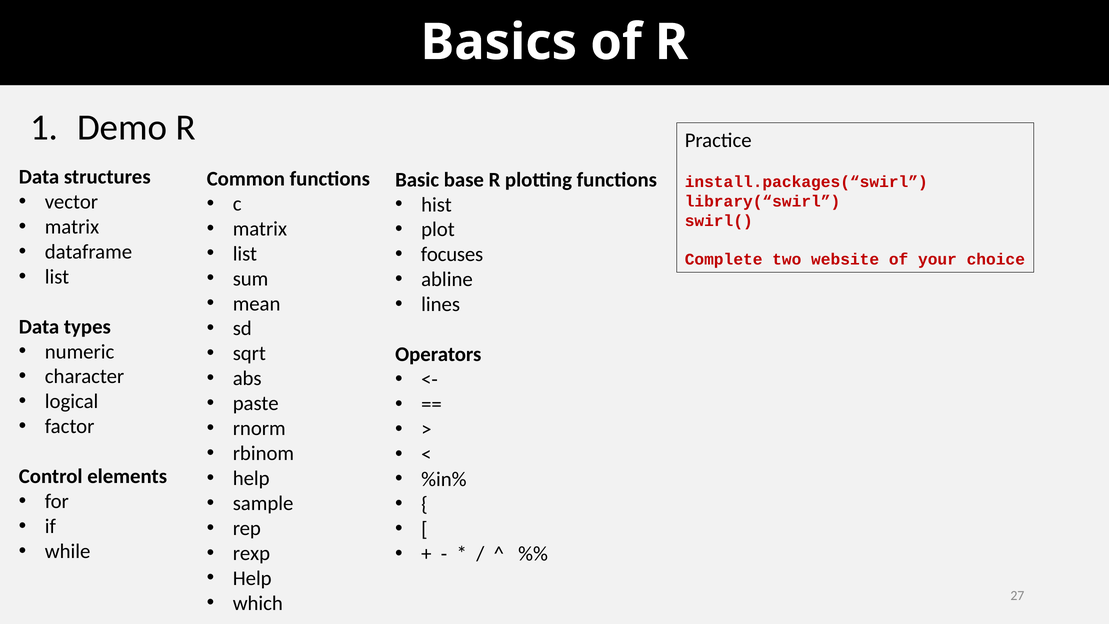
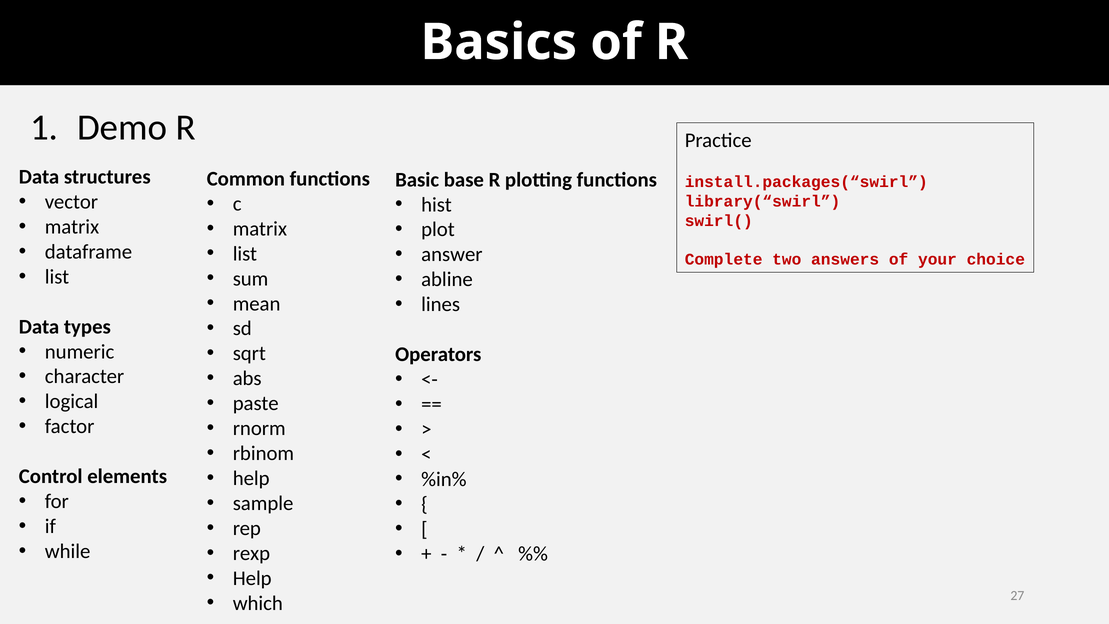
focuses: focuses -> answer
website: website -> answers
